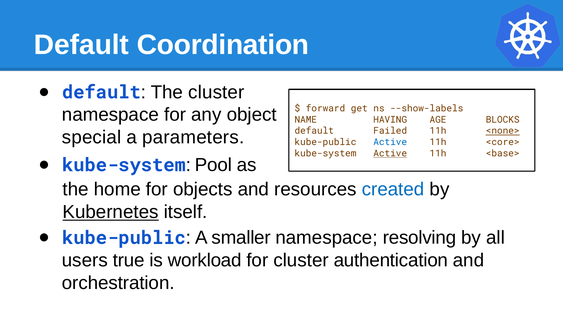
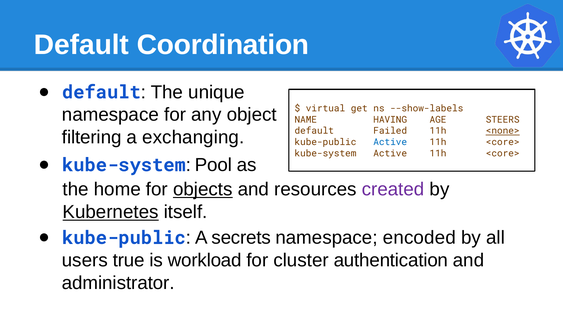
The cluster: cluster -> unique
forward: forward -> virtual
BLOCKS: BLOCKS -> STEERS
special: special -> filtering
parameters: parameters -> exchanging
Active at (390, 153) underline: present -> none
<base> at (503, 153): <base> -> <core>
objects underline: none -> present
created colour: blue -> purple
smaller: smaller -> secrets
resolving: resolving -> encoded
orchestration: orchestration -> administrator
